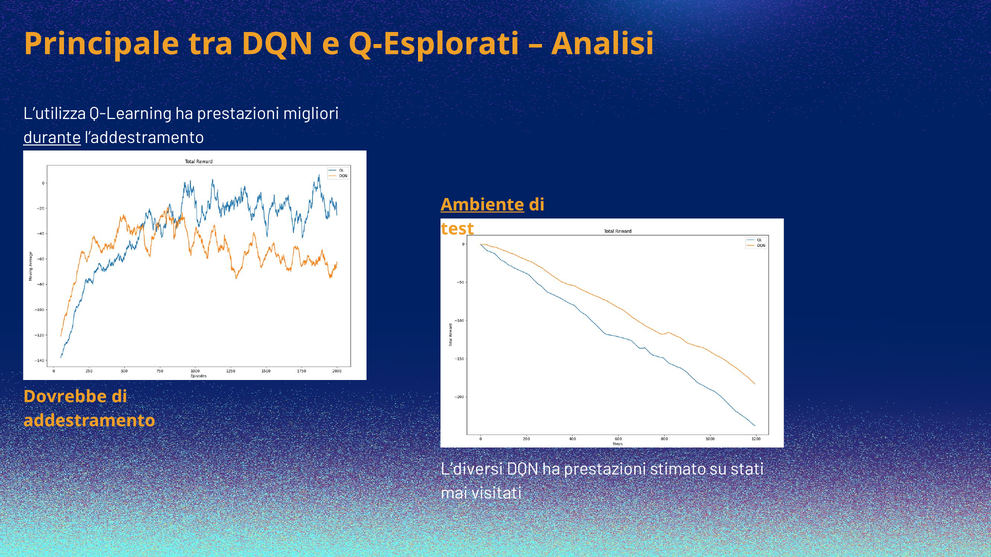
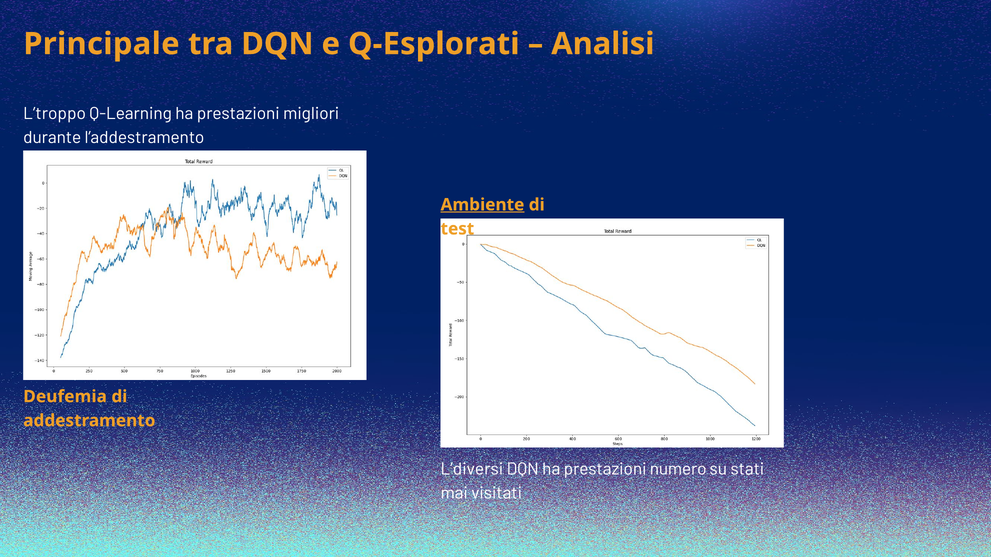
L’utilizza: L’utilizza -> L’troppo
durante underline: present -> none
Dovrebbe: Dovrebbe -> Deufemia
stimato: stimato -> numero
